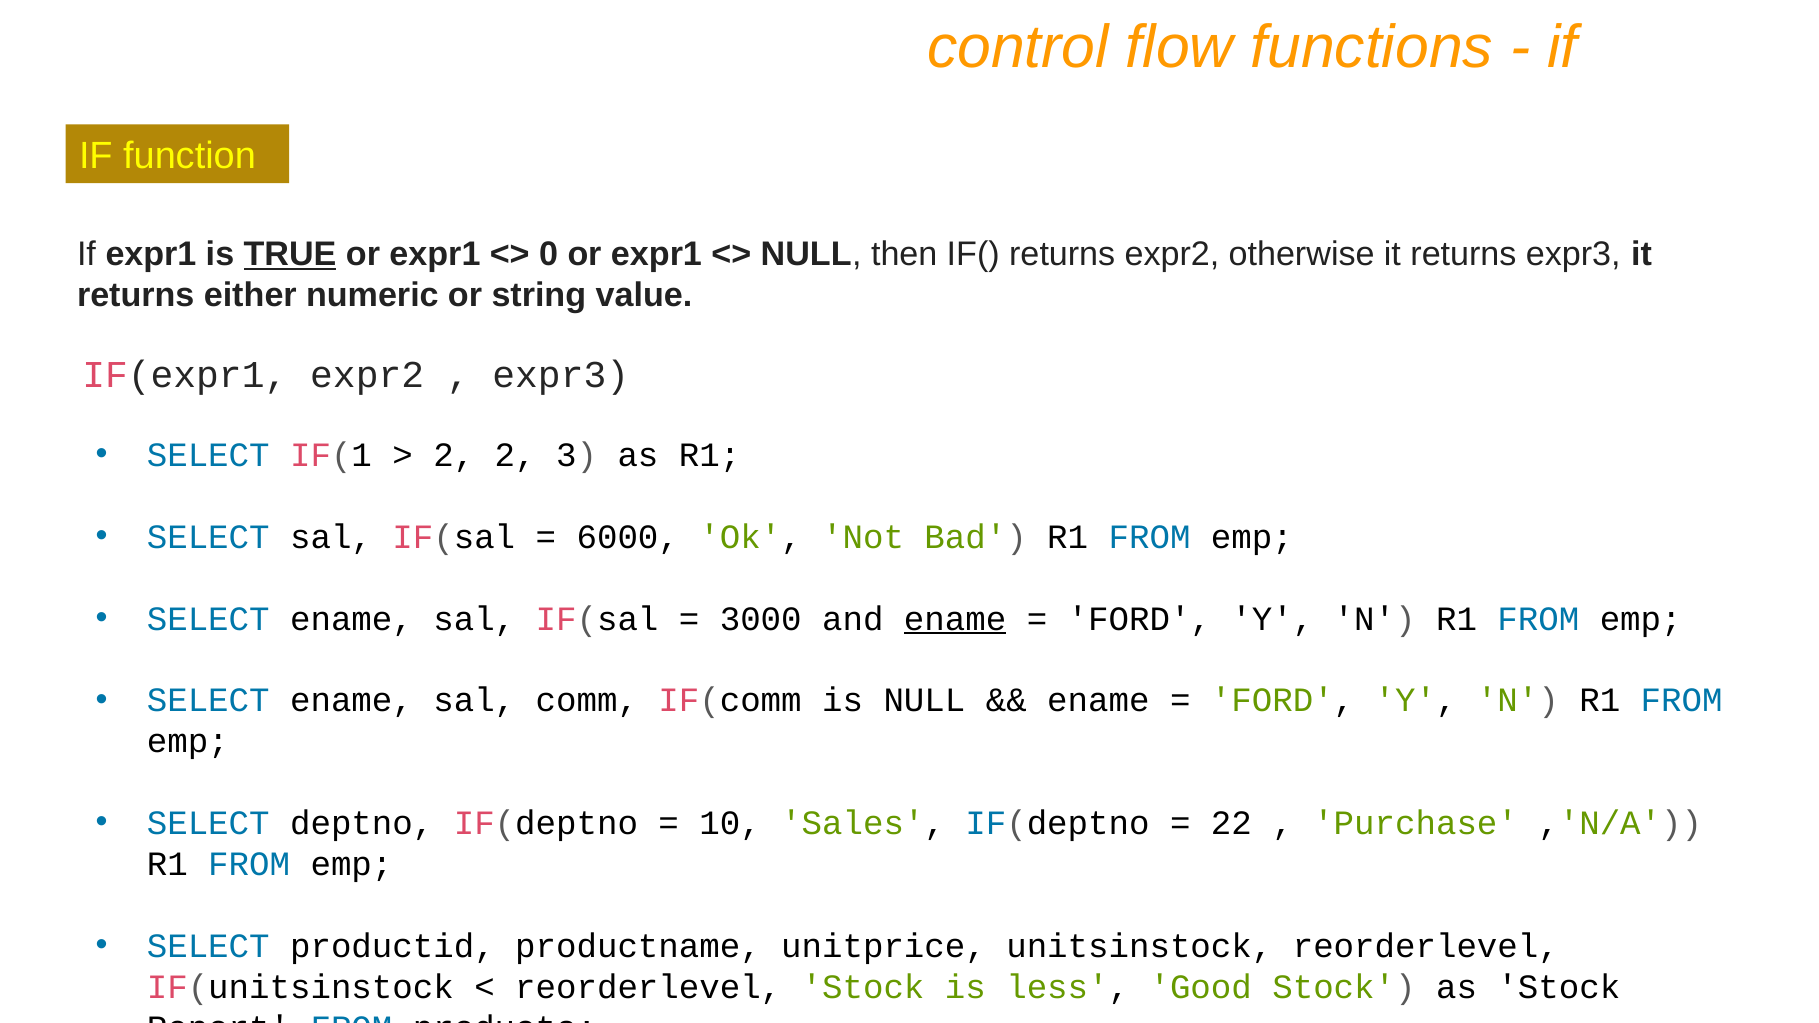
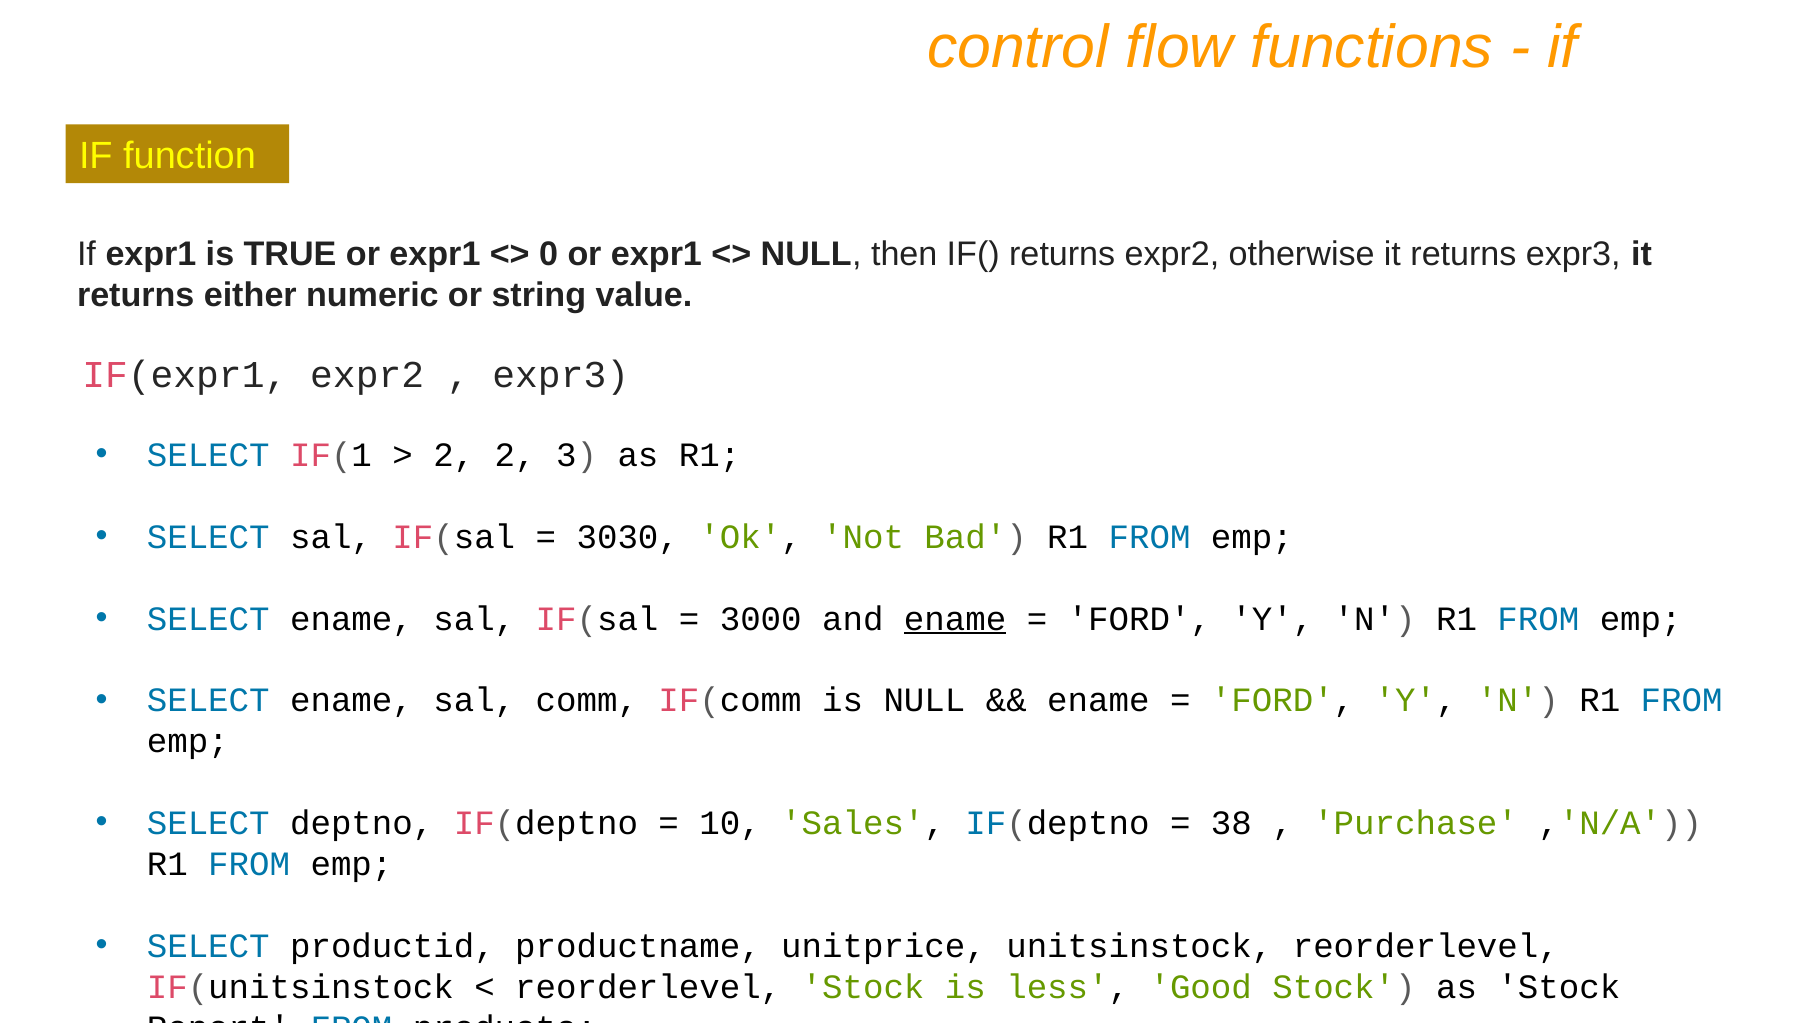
TRUE underline: present -> none
6000: 6000 -> 3030
22: 22 -> 38
